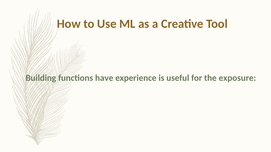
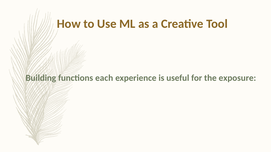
have: have -> each
